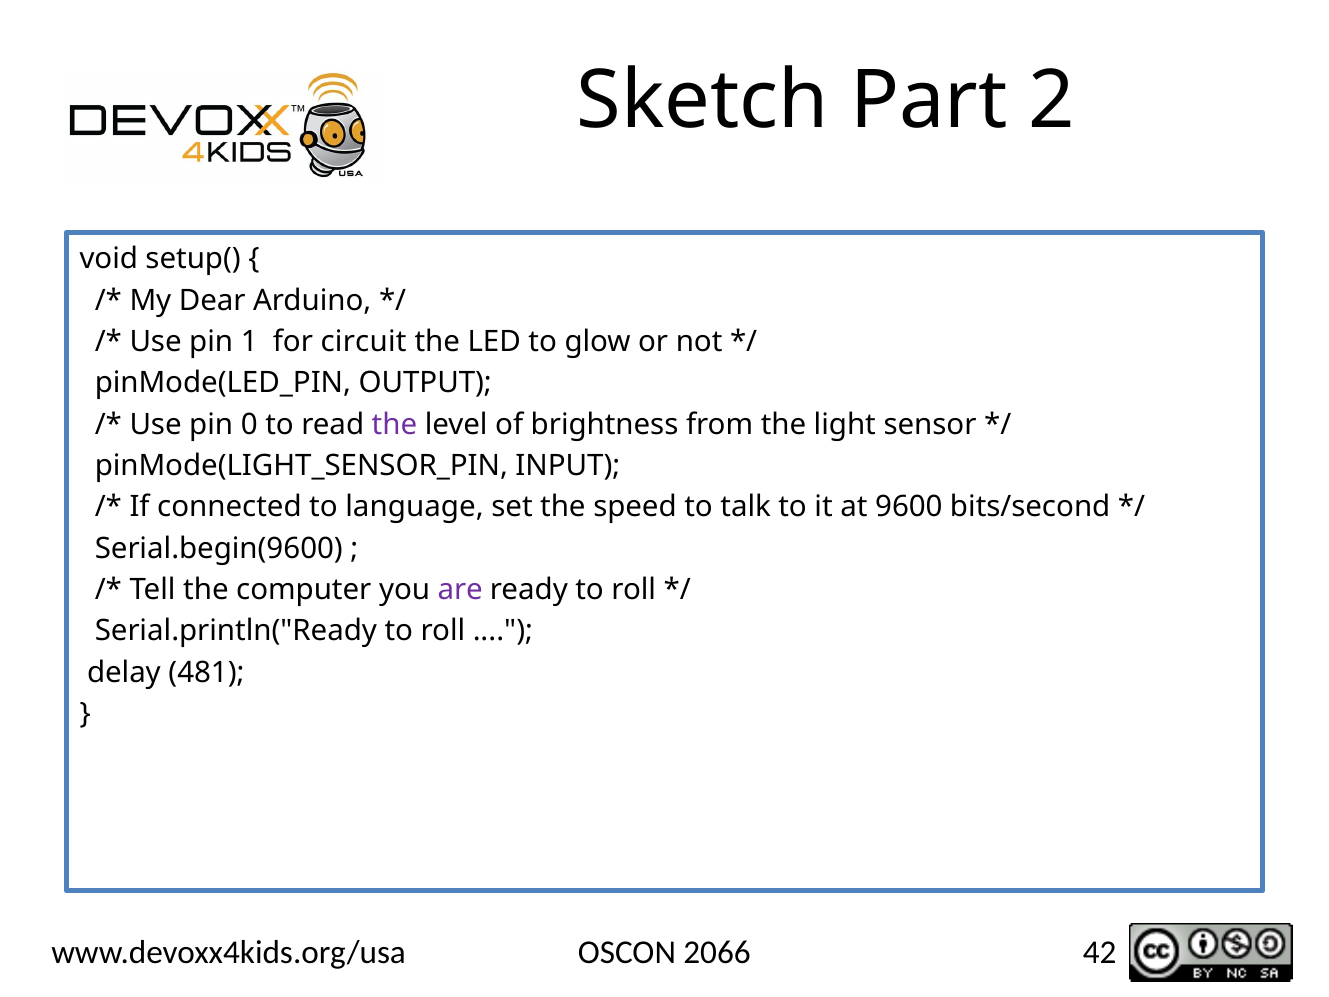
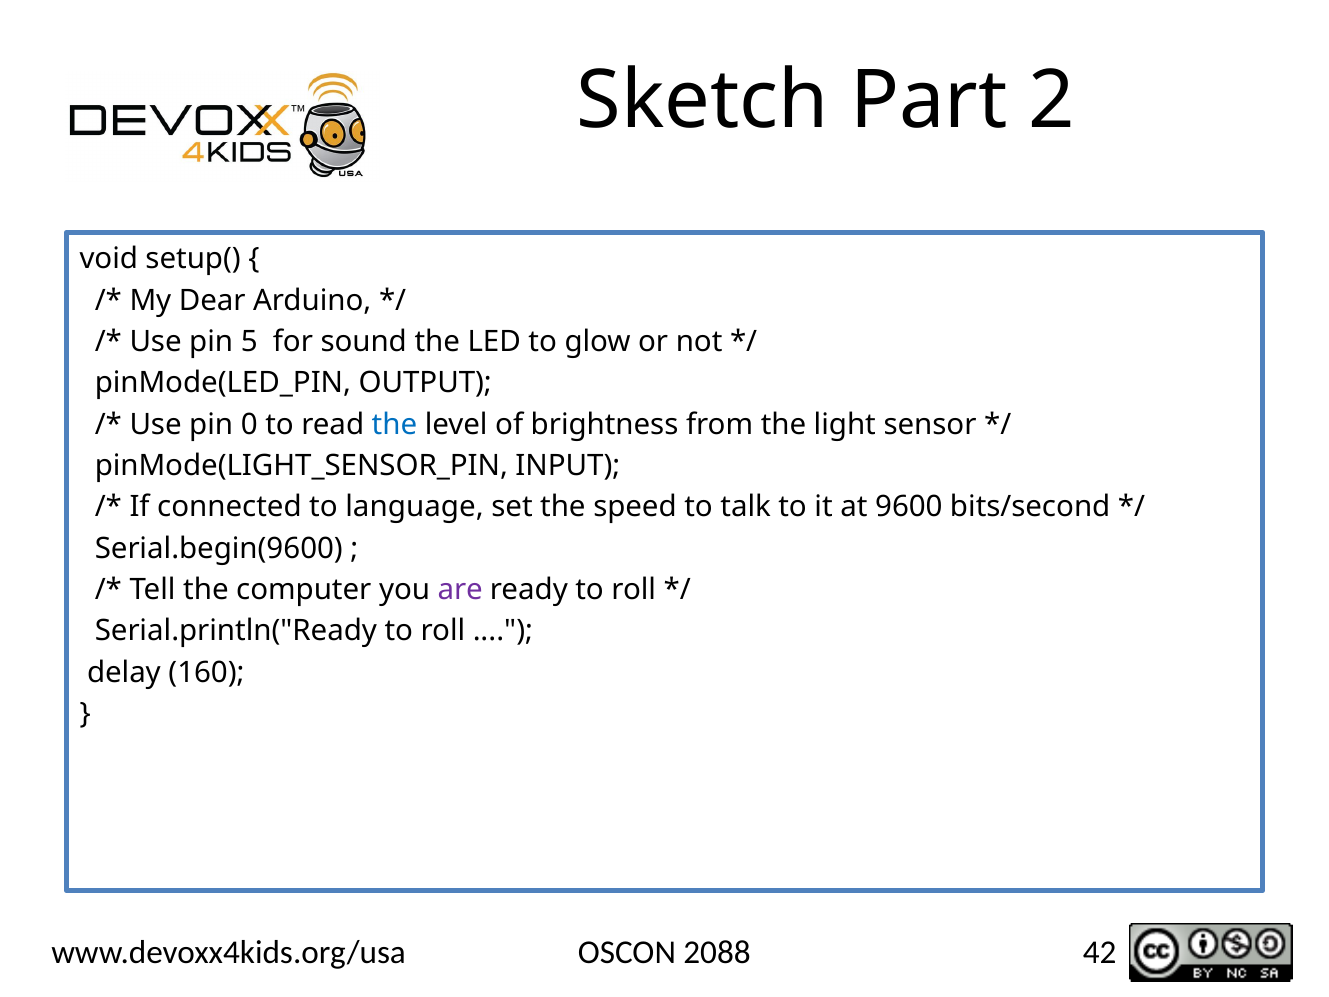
1: 1 -> 5
circuit: circuit -> sound
the at (394, 424) colour: purple -> blue
481: 481 -> 160
2066: 2066 -> 2088
